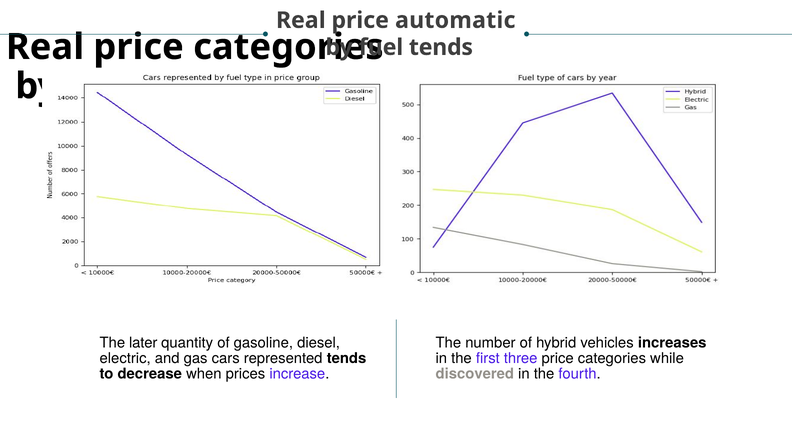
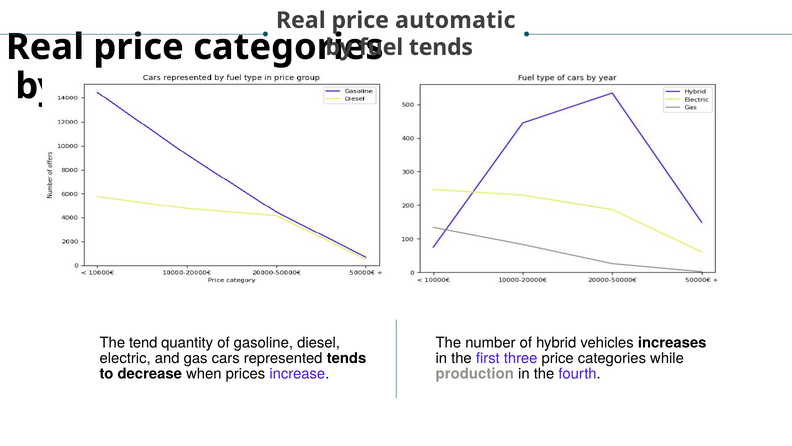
later: later -> tend
discovered: discovered -> production
